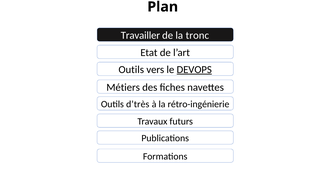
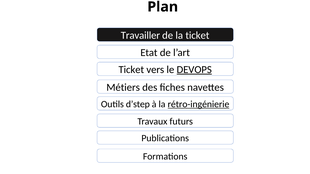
la tronc: tronc -> ticket
Outils at (131, 70): Outils -> Ticket
d’très: d’très -> d’step
rétro-ingénierie underline: none -> present
